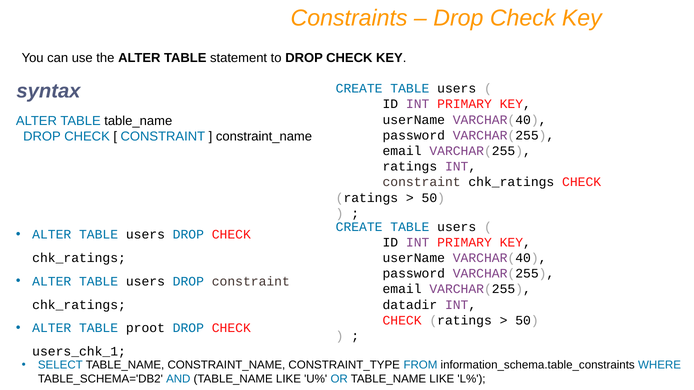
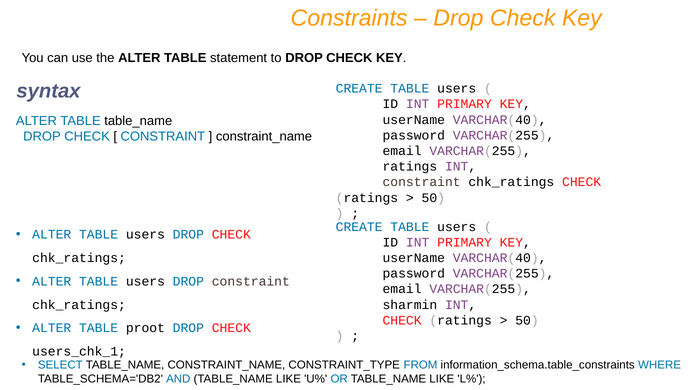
datadir: datadir -> sharmin
